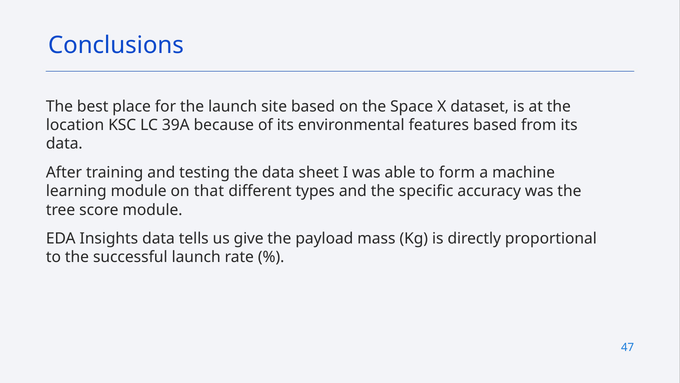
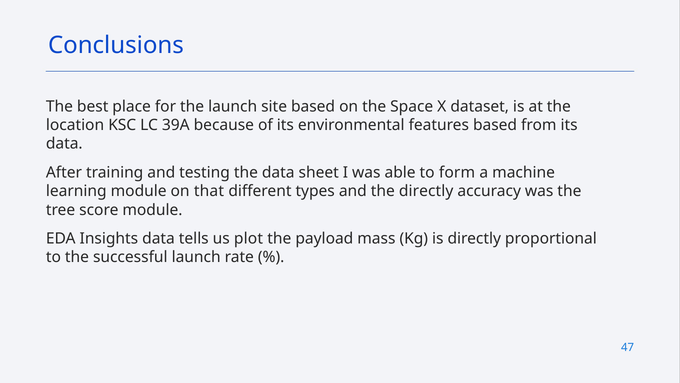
the specific: specific -> directly
give: give -> plot
